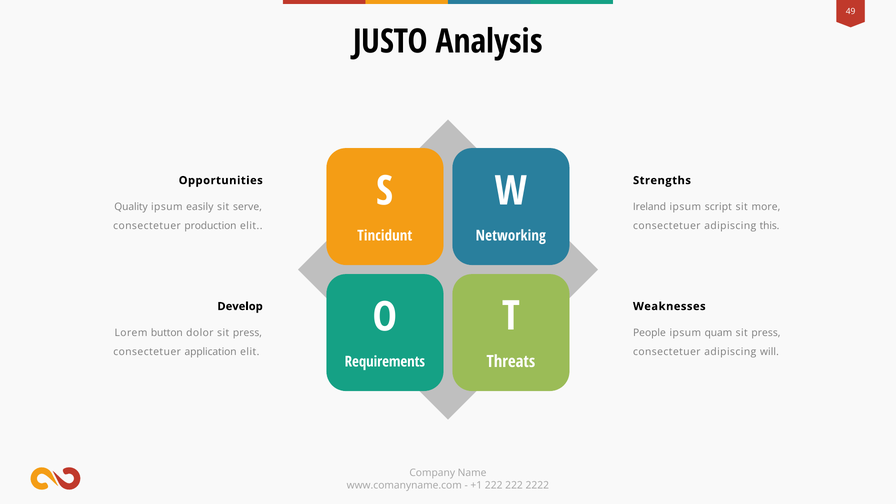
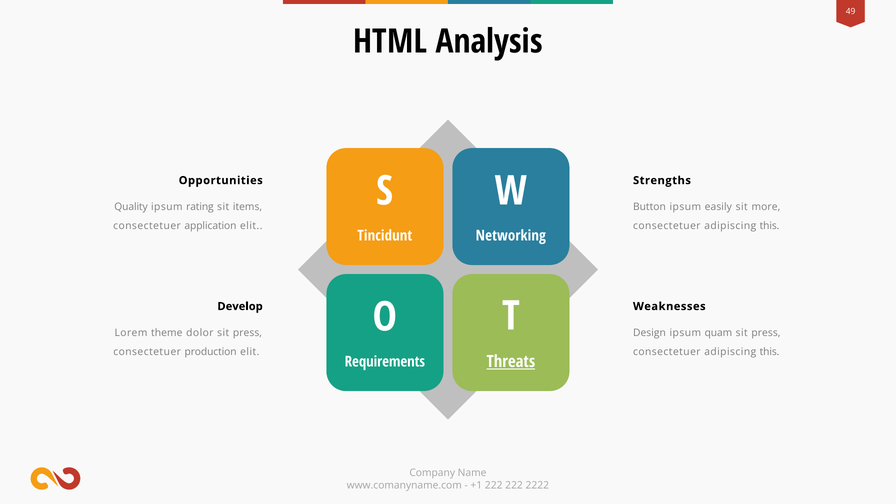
JUSTO: JUSTO -> HTML
easily: easily -> rating
serve: serve -> items
Ireland: Ireland -> Button
script: script -> easily
production: production -> application
button: button -> theme
People: People -> Design
application: application -> production
will at (769, 352): will -> this
Threats underline: none -> present
